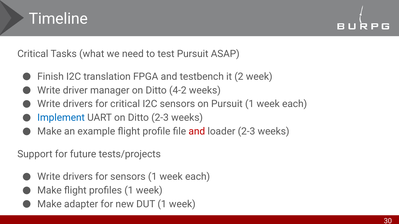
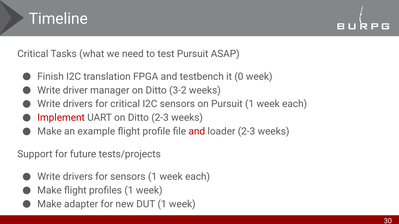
2: 2 -> 0
4-2: 4-2 -> 3-2
Implement colour: blue -> red
